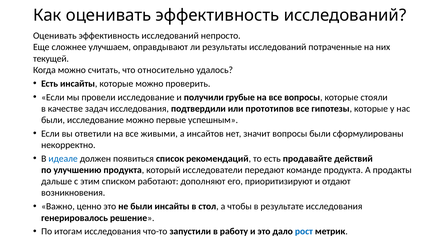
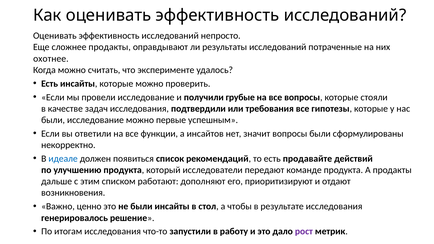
сложнее улучшаем: улучшаем -> продакты
текущей: текущей -> охотнее
относительно: относительно -> эксперименте
прототипов: прототипов -> требования
живыми: живыми -> функции
рост colour: blue -> purple
